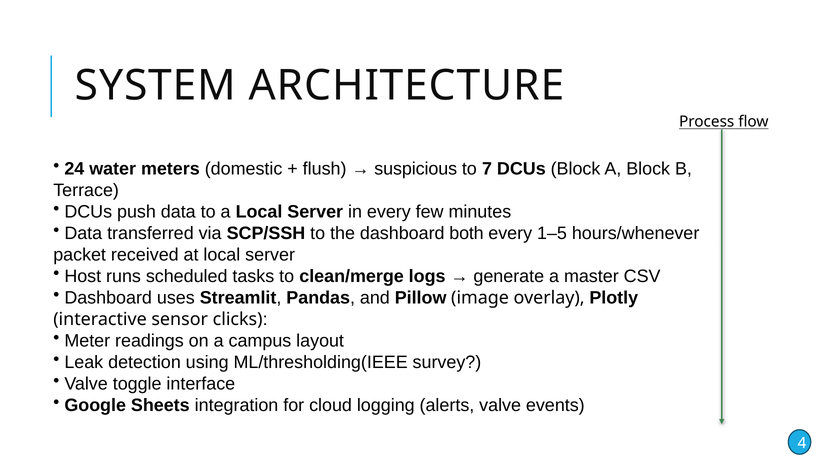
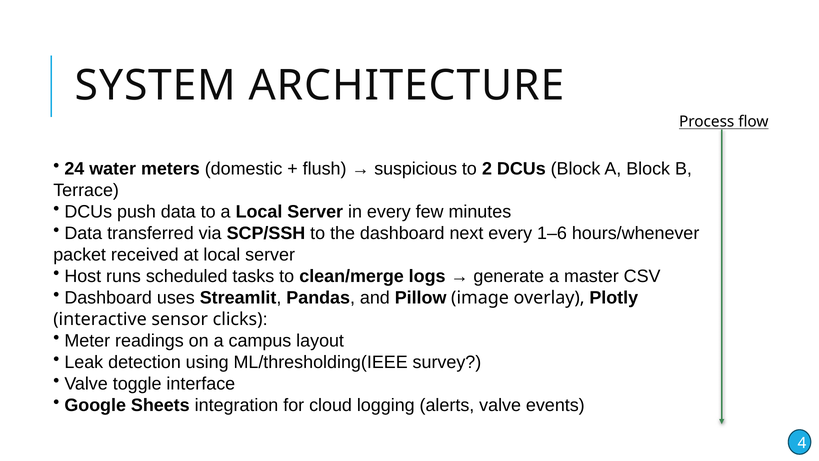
7: 7 -> 2
both: both -> next
1–5: 1–5 -> 1–6
